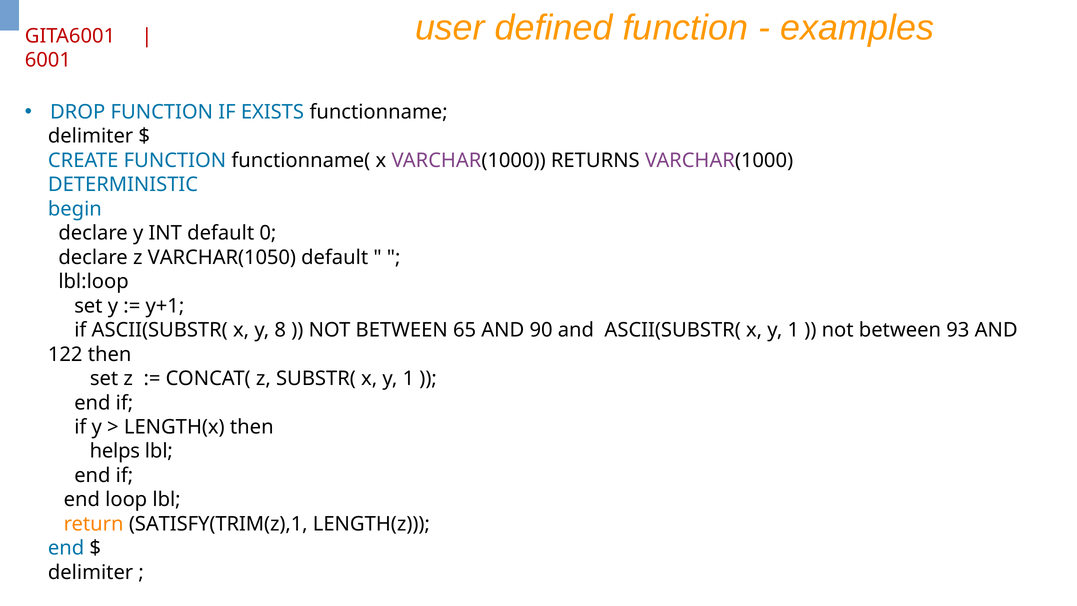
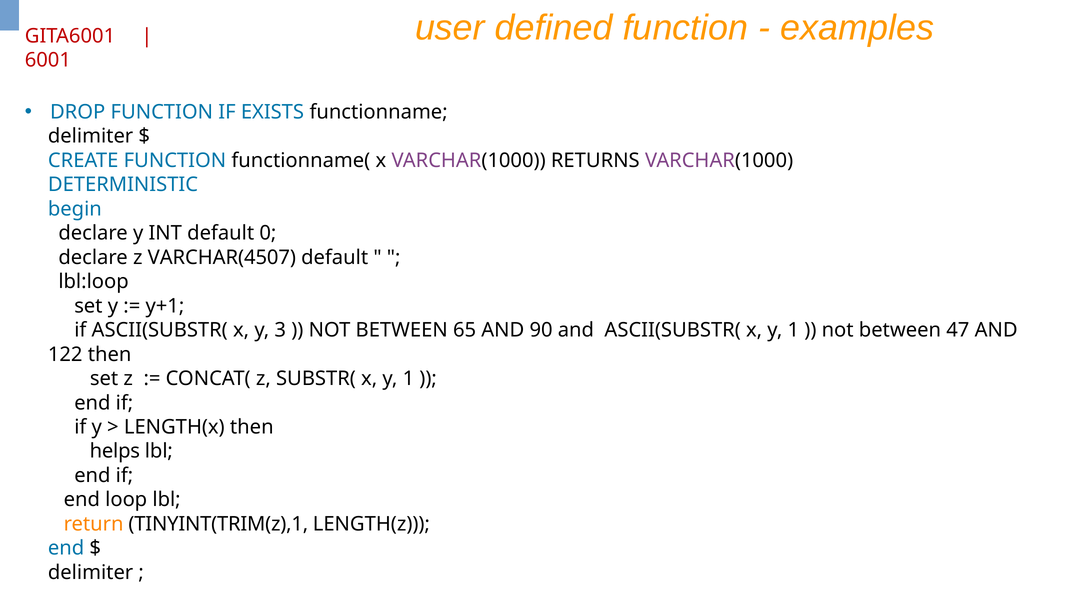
VARCHAR(1050: VARCHAR(1050 -> VARCHAR(4507
8: 8 -> 3
93: 93 -> 47
SATISFY(TRIM(z),1: SATISFY(TRIM(z),1 -> TINYINT(TRIM(z),1
